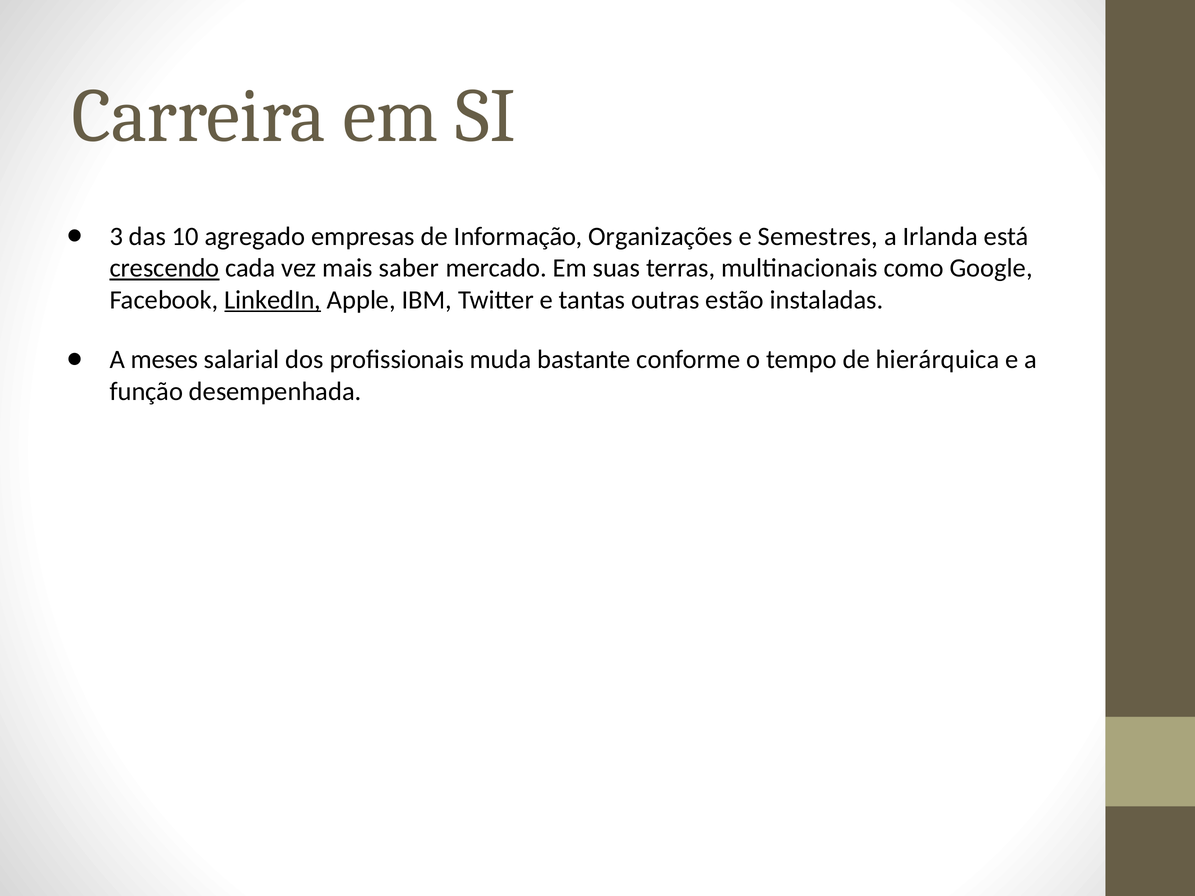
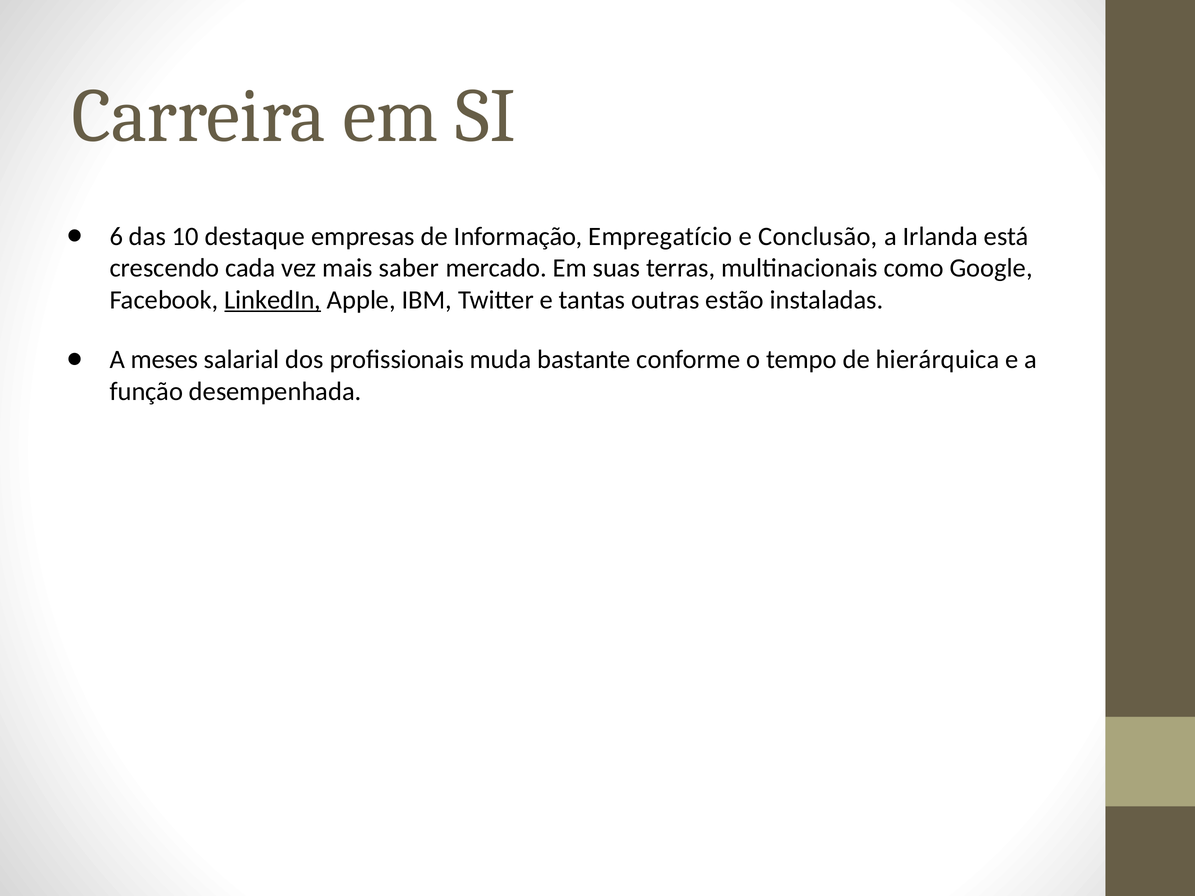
3: 3 -> 6
agregado: agregado -> destaque
Organizações: Organizações -> Empregatício
Semestres: Semestres -> Conclusão
crescendo underline: present -> none
